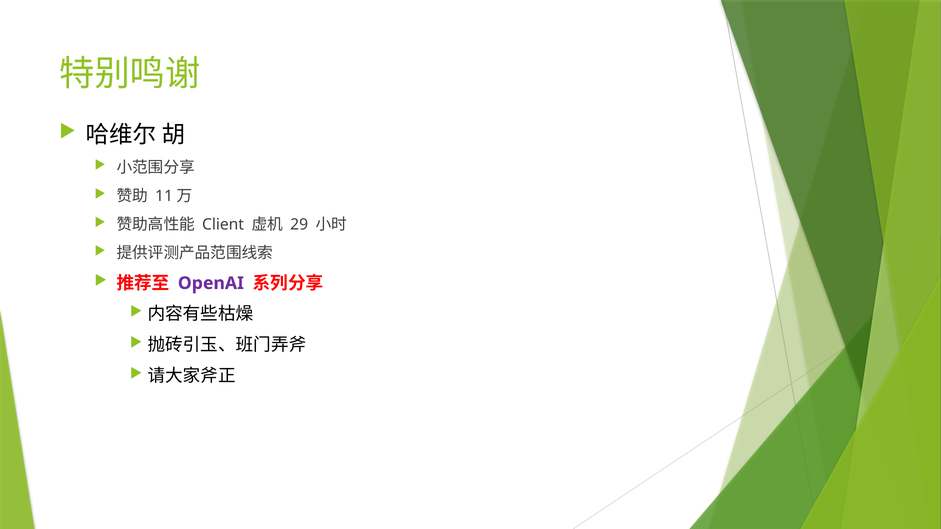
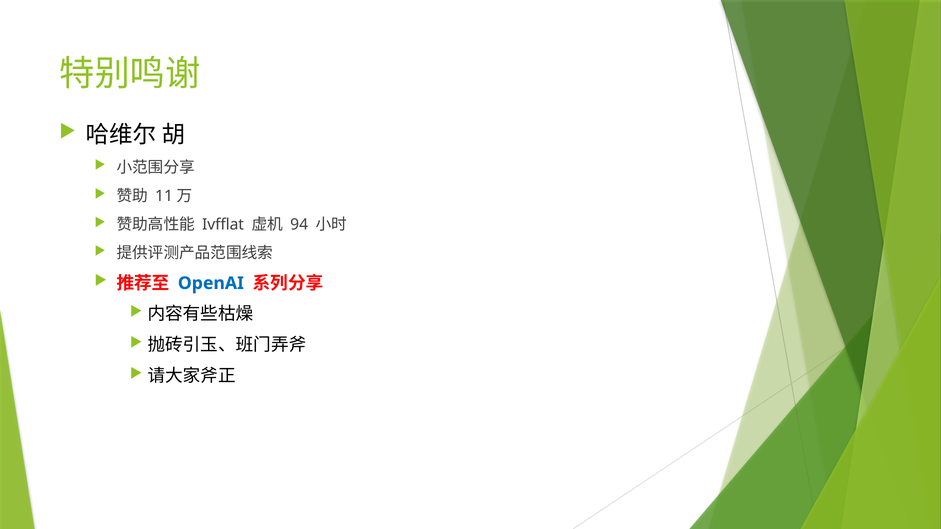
Client: Client -> Ivfflat
29: 29 -> 94
OpenAI colour: purple -> blue
